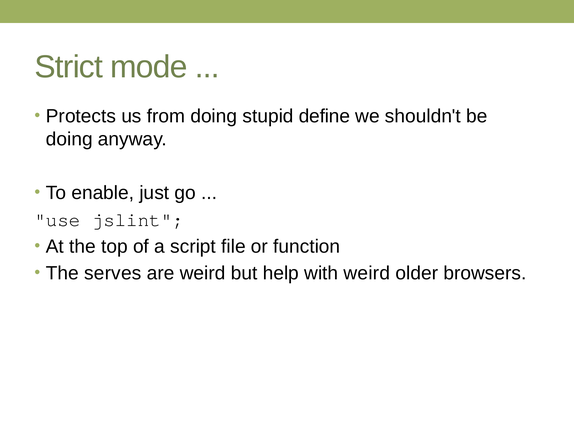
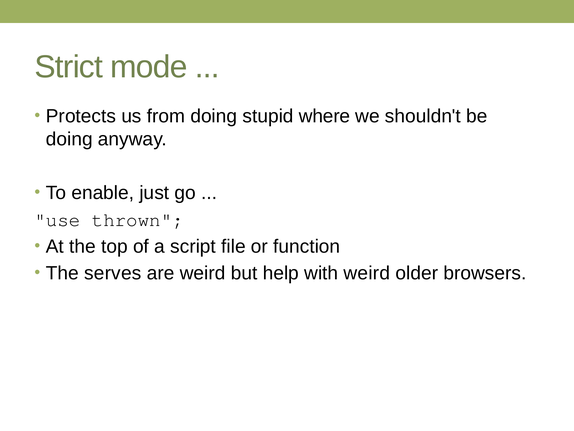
define: define -> where
jslint: jslint -> thrown
